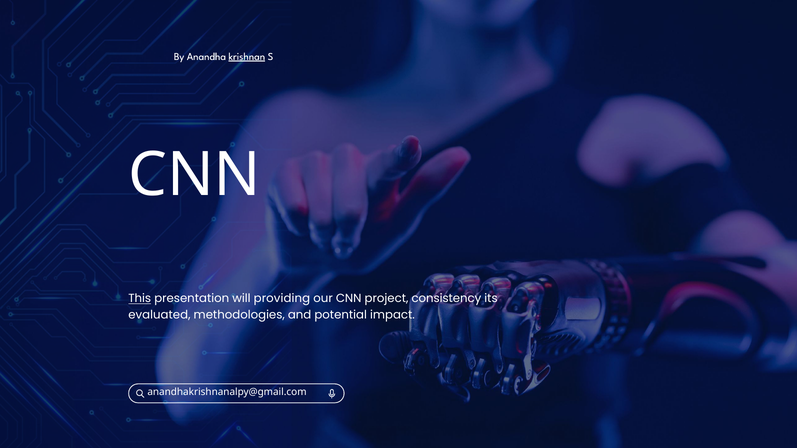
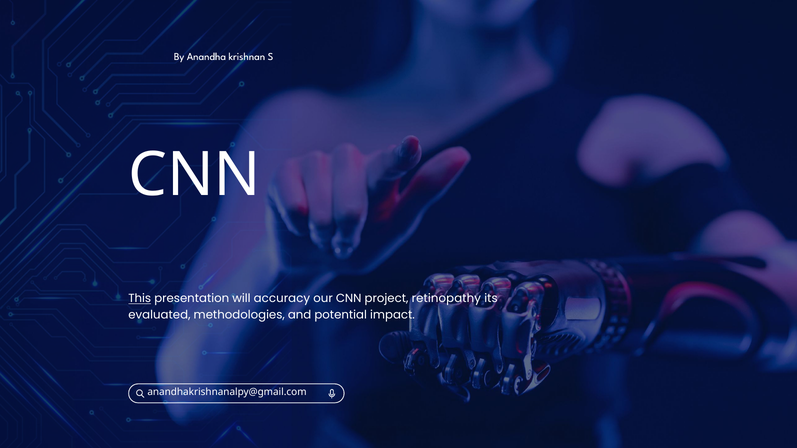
krishnan underline: present -> none
providing: providing -> accuracy
consistency: consistency -> retinopathy
